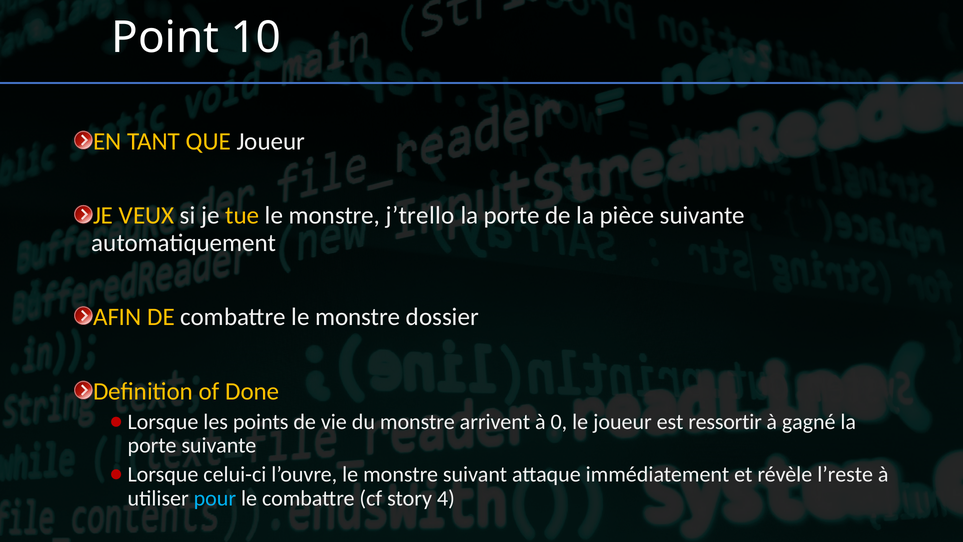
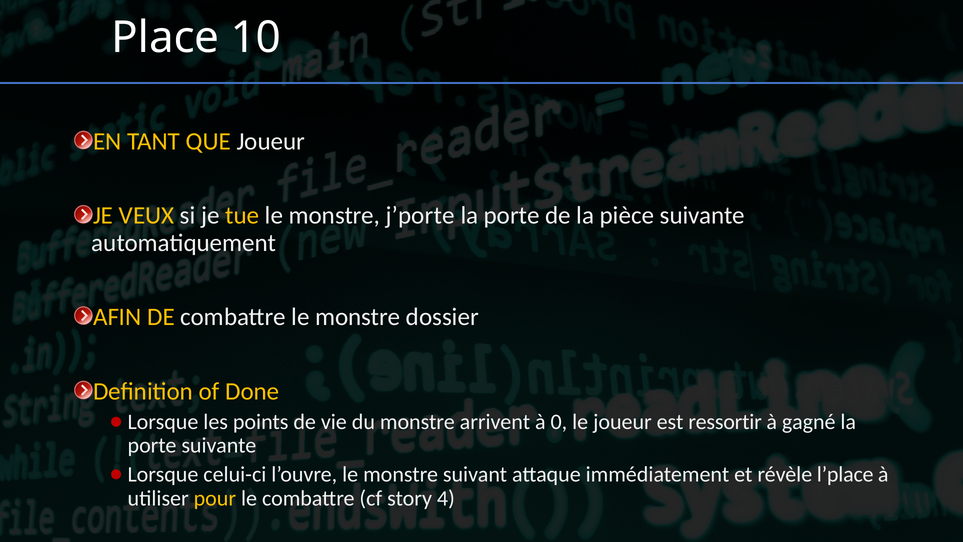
Point: Point -> Place
j’trello: j’trello -> j’porte
l’reste: l’reste -> l’place
pour colour: light blue -> yellow
